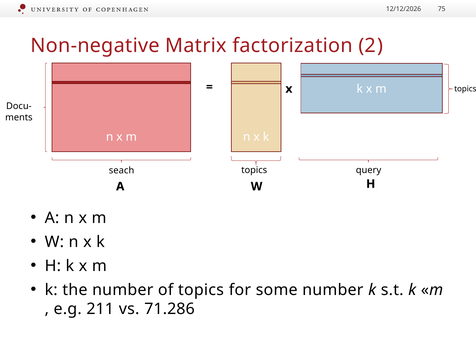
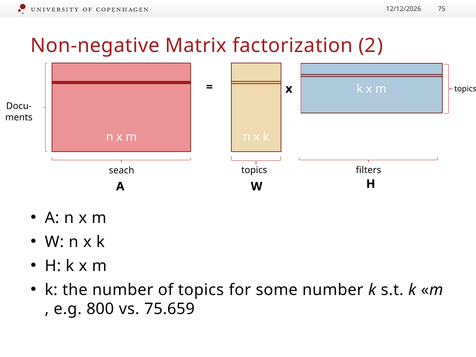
query: query -> filters
211: 211 -> 800
71.286: 71.286 -> 75.659
